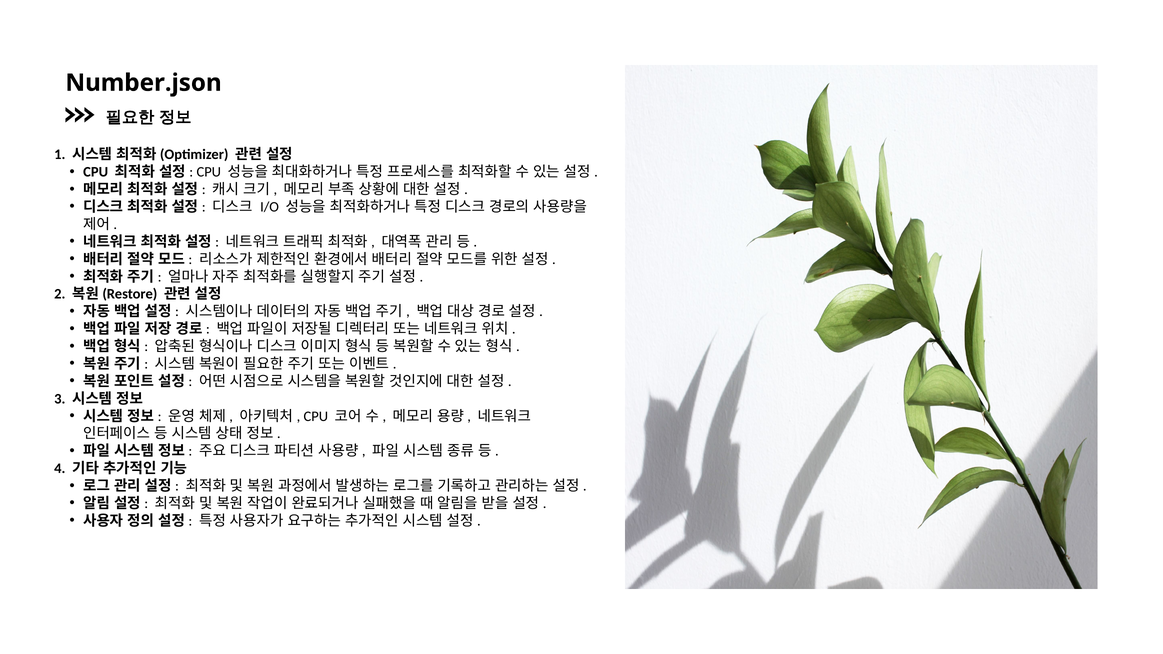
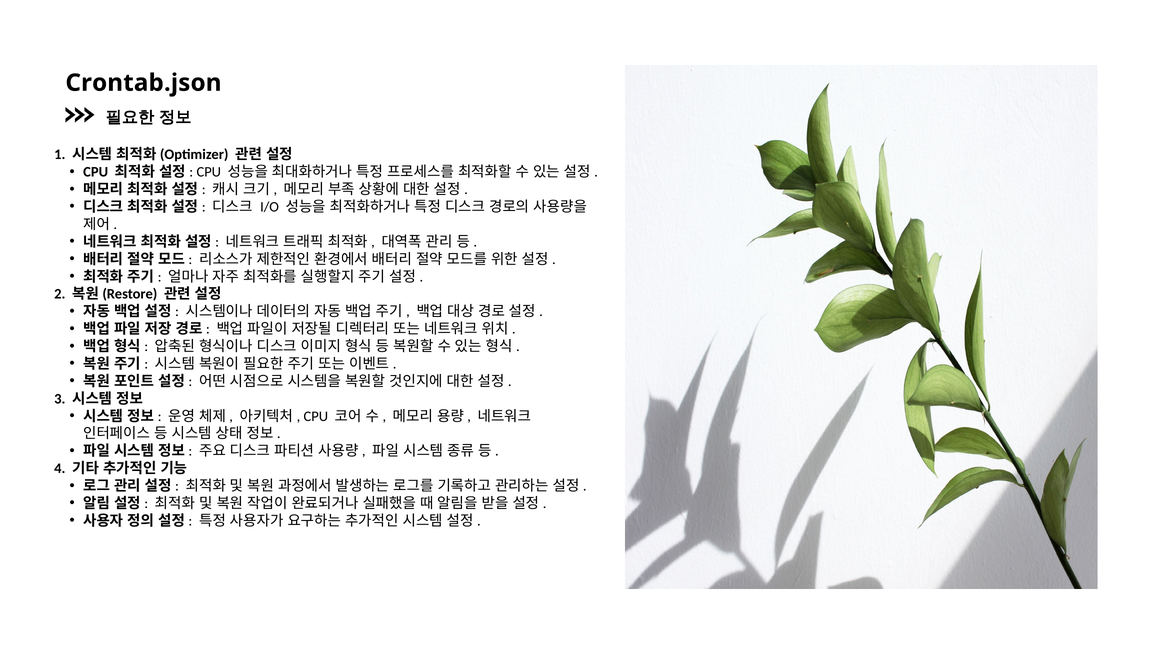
Number.json: Number.json -> Crontab.json
